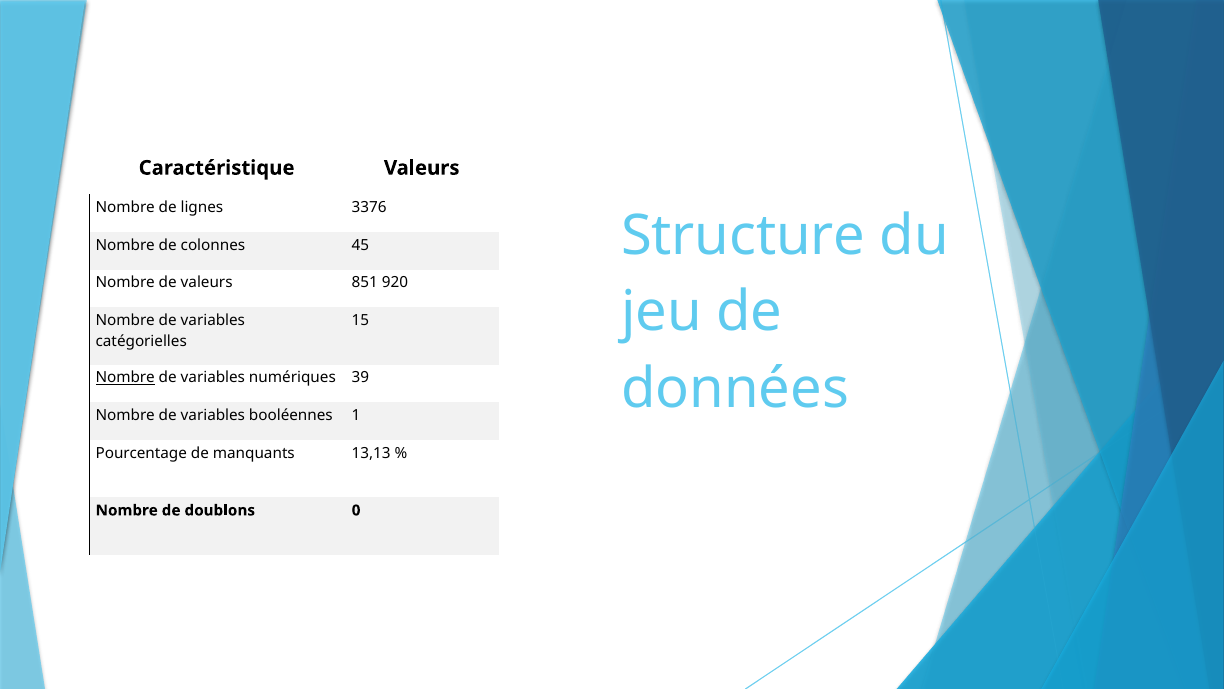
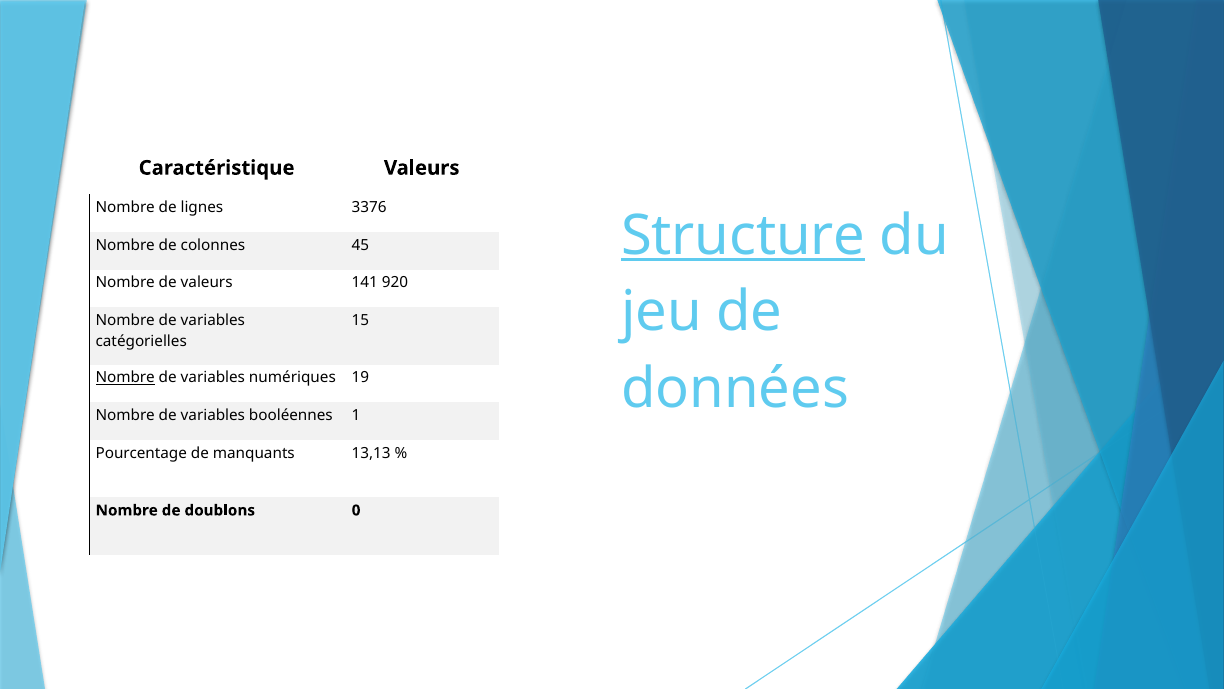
Structure underline: none -> present
851: 851 -> 141
39: 39 -> 19
